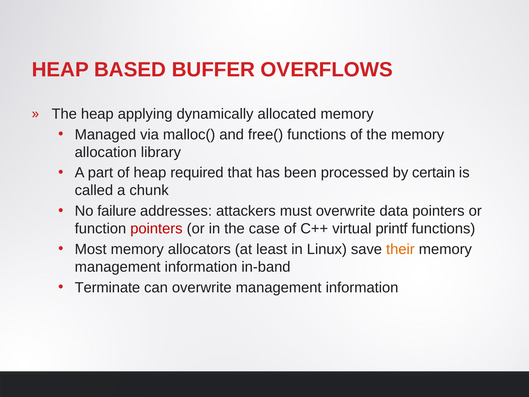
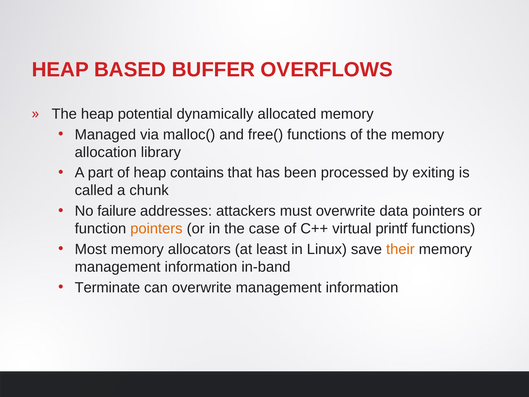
applying: applying -> potential
required: required -> contains
certain: certain -> exiting
pointers at (156, 229) colour: red -> orange
